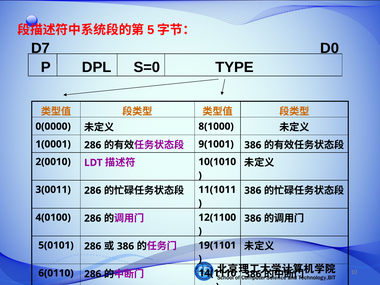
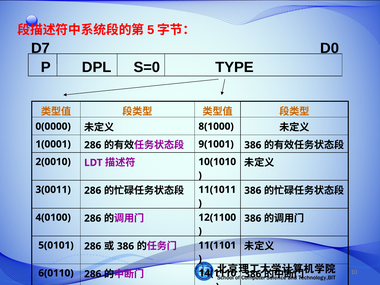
19(1101: 19(1101 -> 11(1101
